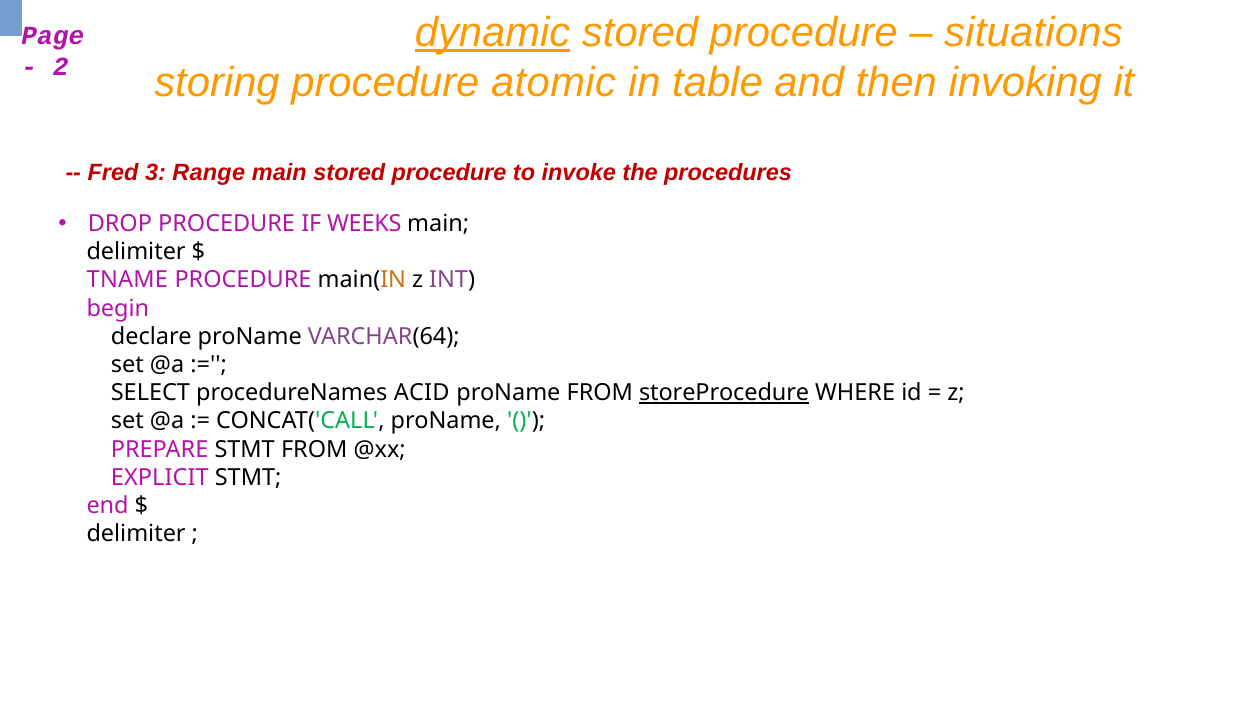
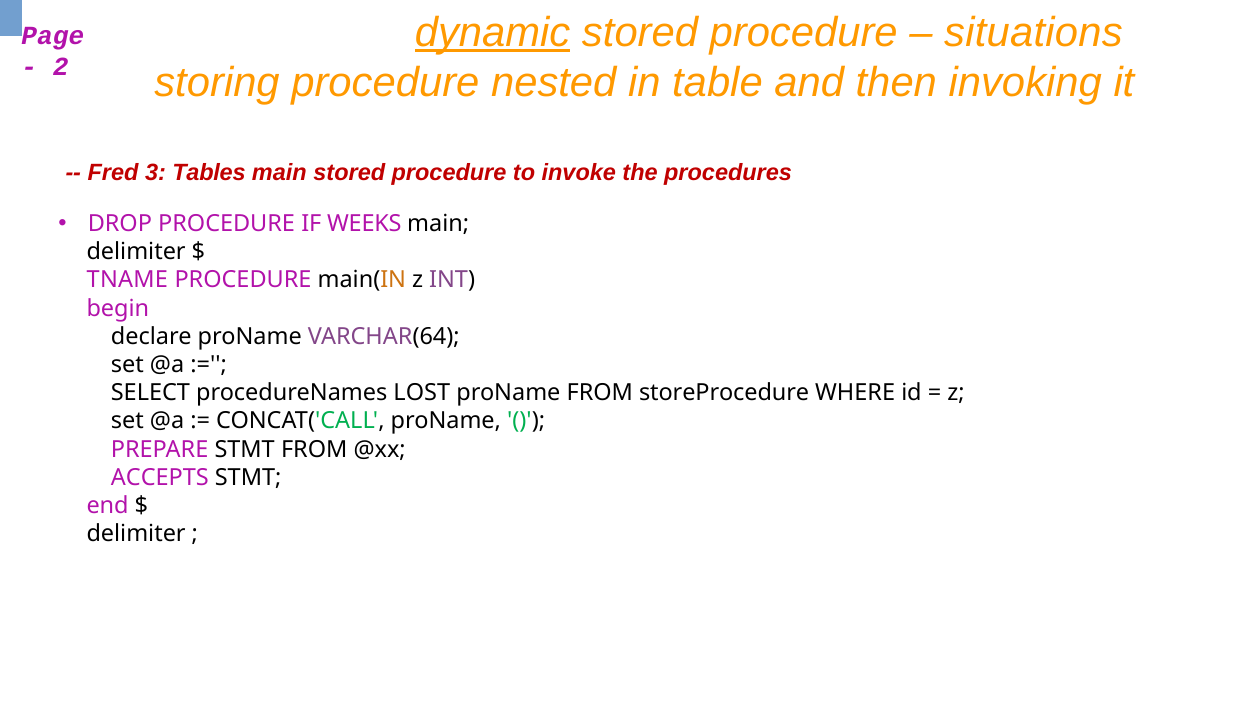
atomic: atomic -> nested
Range: Range -> Tables
ACID: ACID -> LOST
storeProcedure underline: present -> none
EXPLICIT: EXPLICIT -> ACCEPTS
